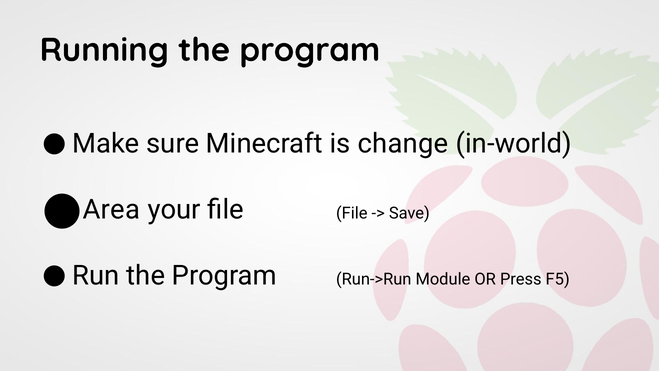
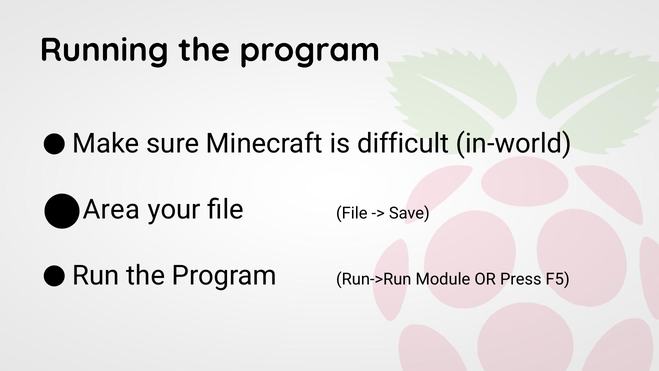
change: change -> difficult
